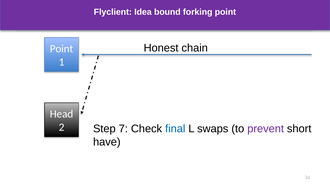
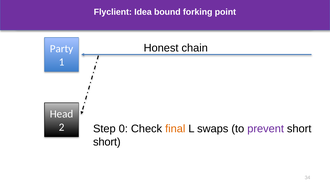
Point at (62, 49): Point -> Party
7: 7 -> 0
final colour: blue -> orange
have at (107, 142): have -> short
